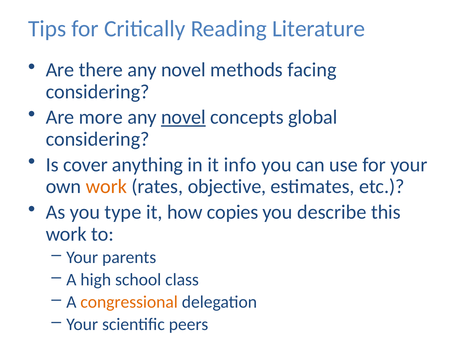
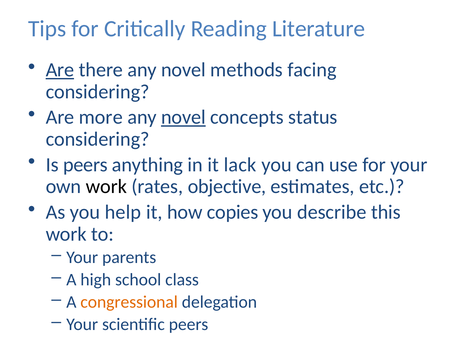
Are at (60, 70) underline: none -> present
global: global -> status
Is cover: cover -> peers
info: info -> lack
work at (106, 186) colour: orange -> black
type: type -> help
